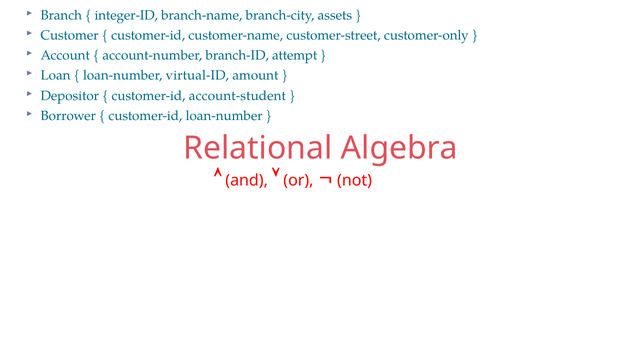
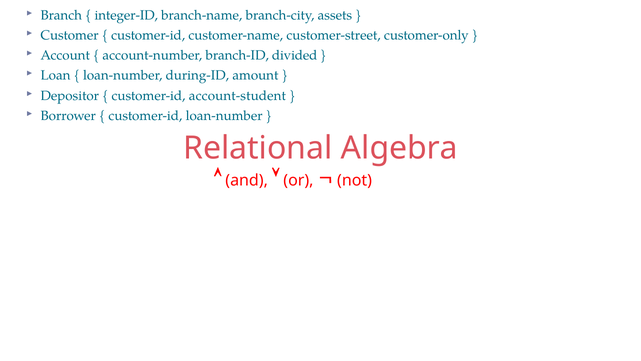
attempt: attempt -> divided
virtual-ID: virtual-ID -> during-ID
